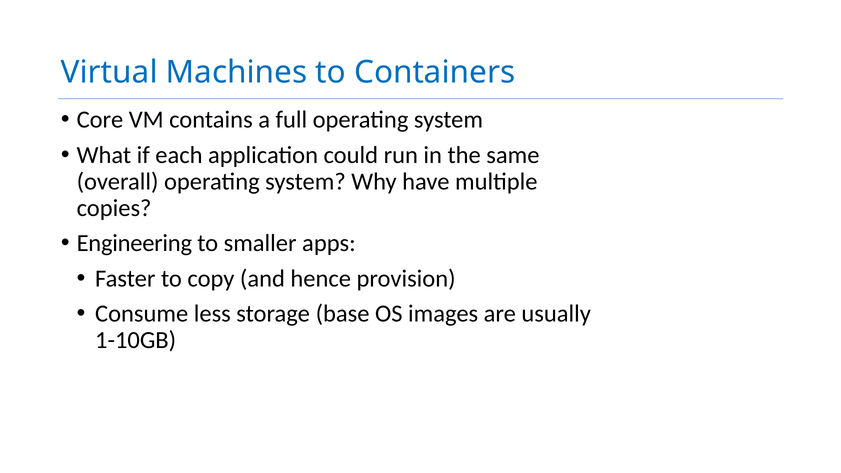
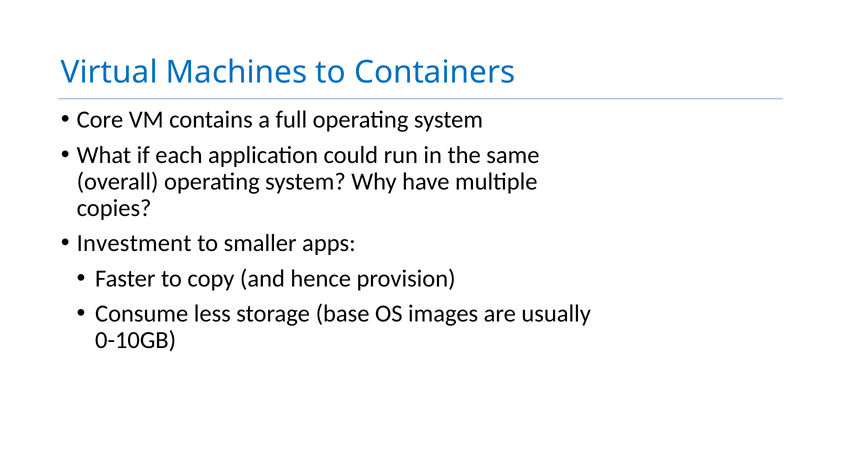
Engineering: Engineering -> Investment
1-10GB: 1-10GB -> 0-10GB
